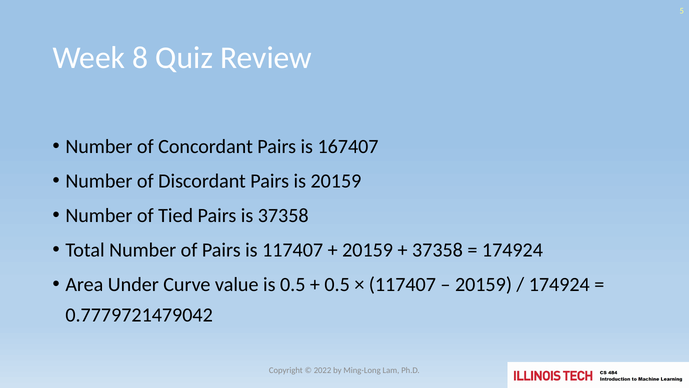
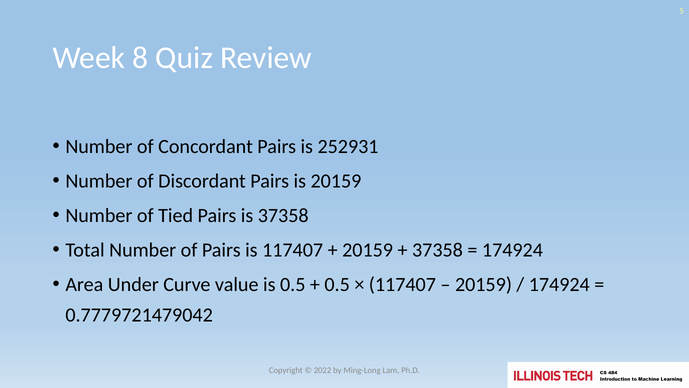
167407: 167407 -> 252931
